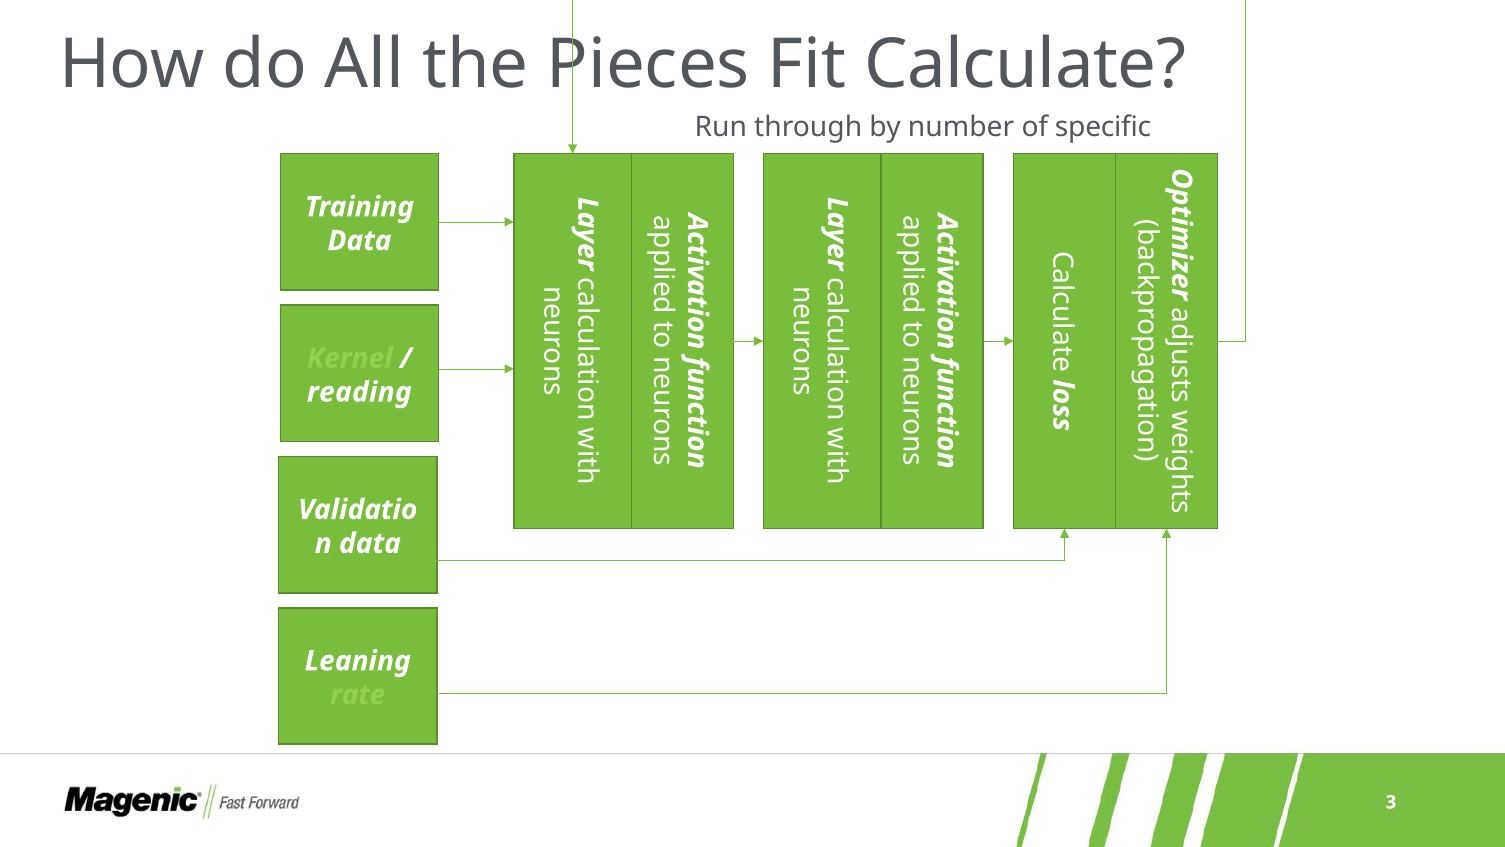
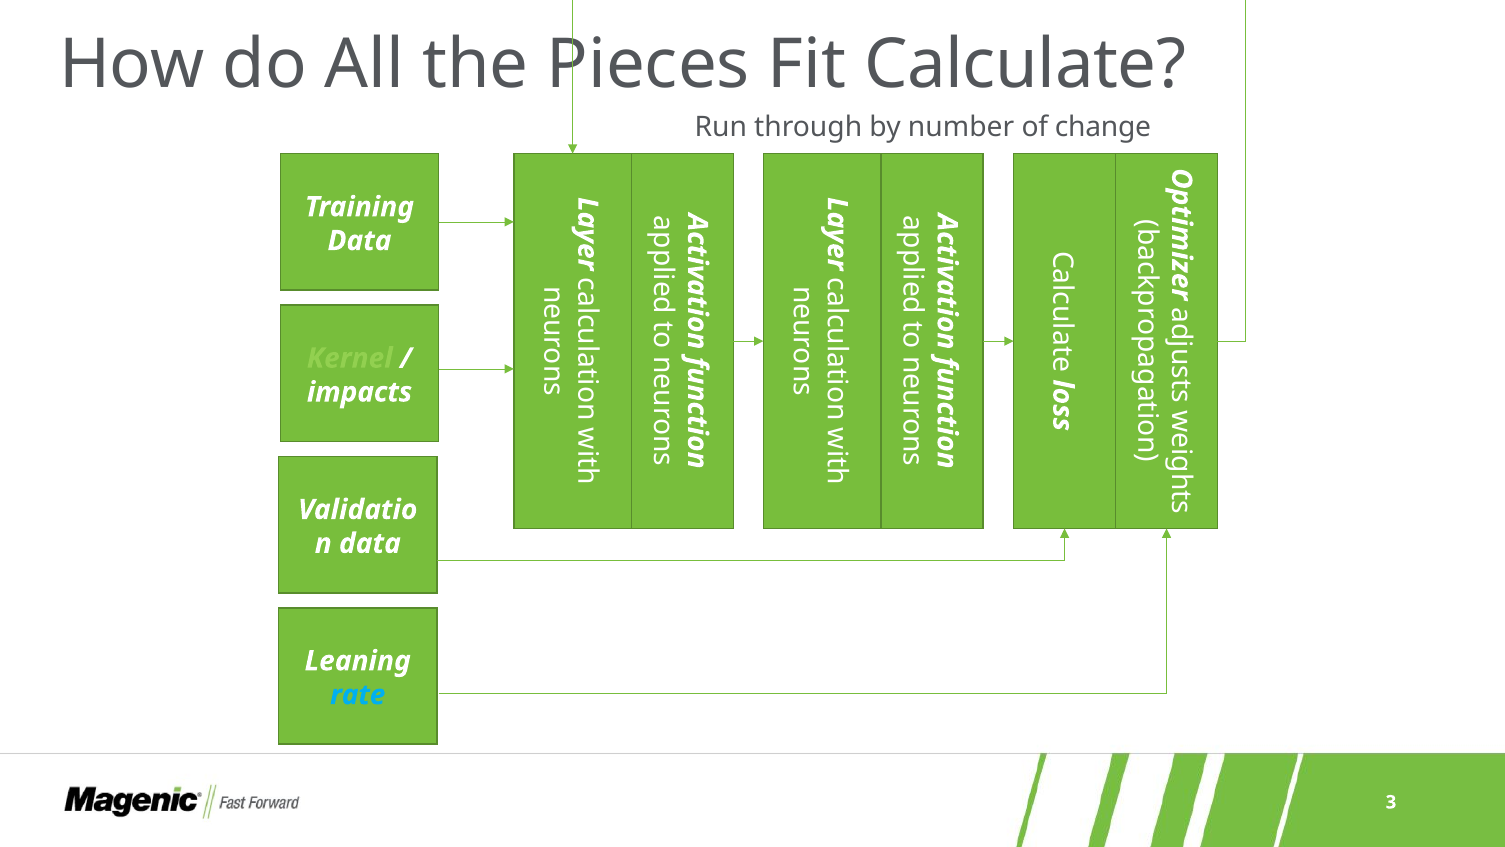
specific: specific -> change
reading: reading -> impacts
rate colour: light green -> light blue
